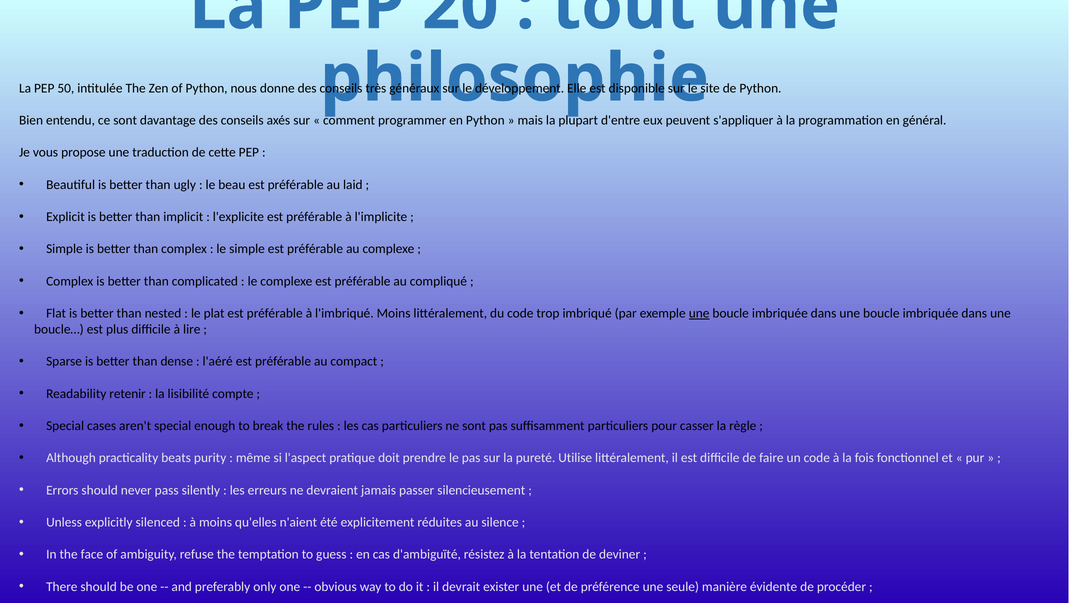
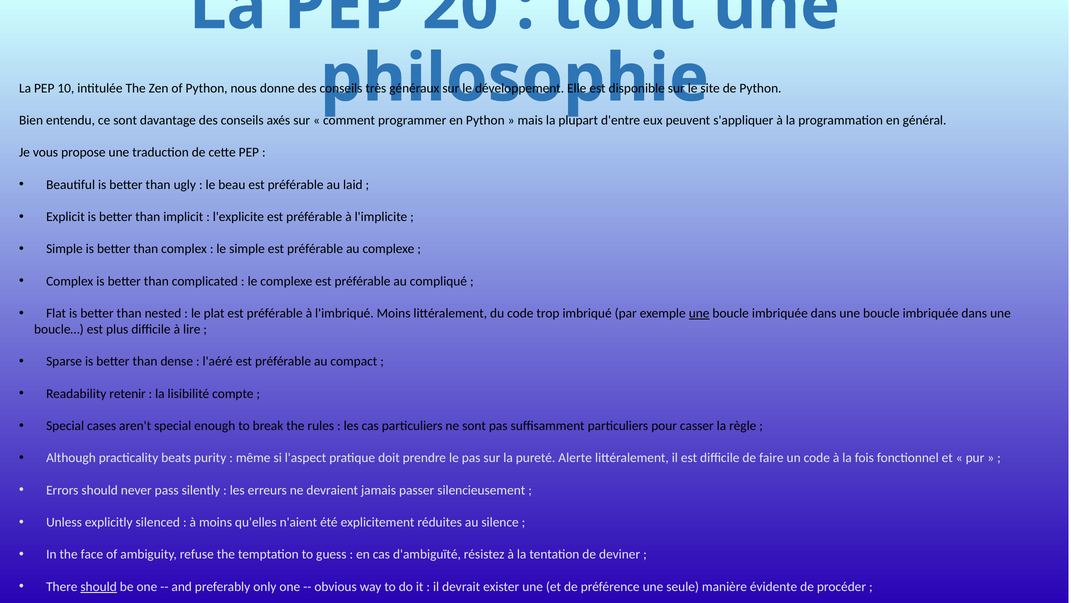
50: 50 -> 10
Utilise: Utilise -> Alerte
should at (99, 586) underline: none -> present
